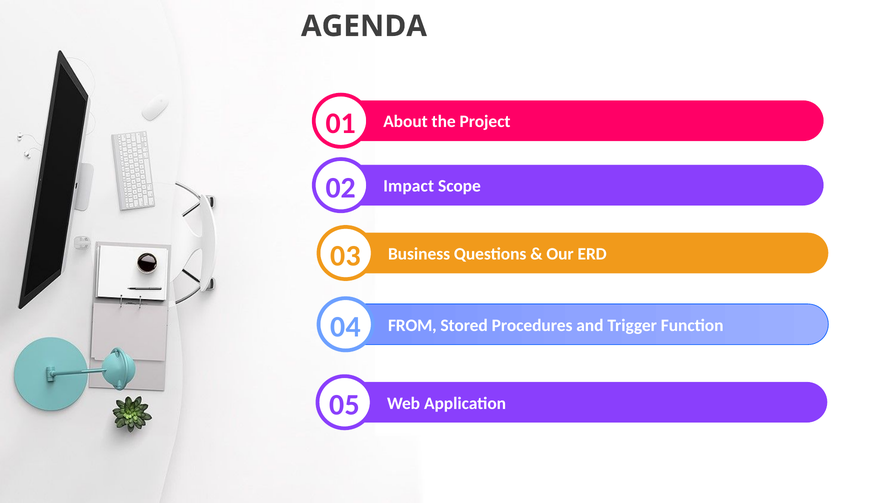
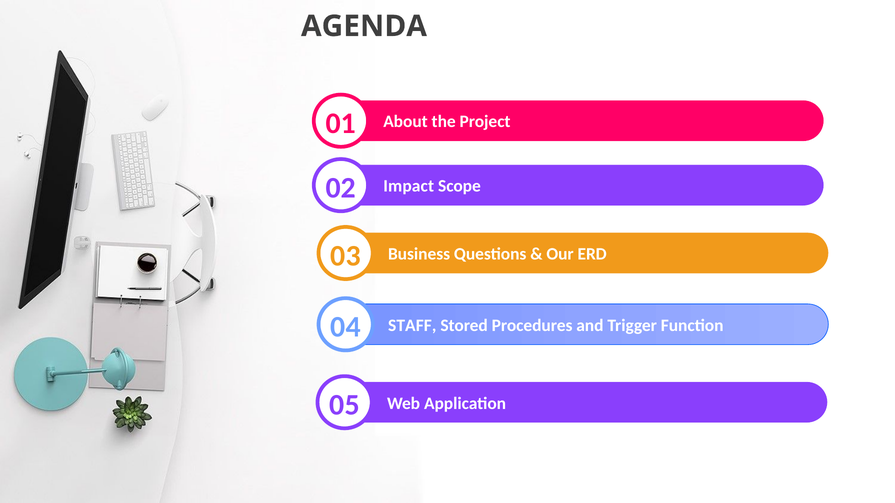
FROM: FROM -> STAFF
